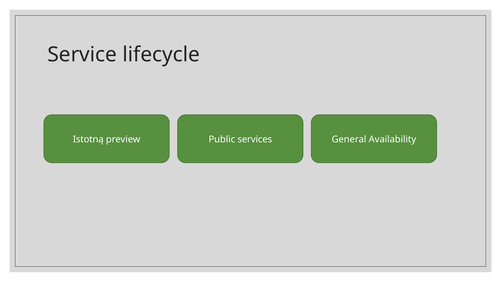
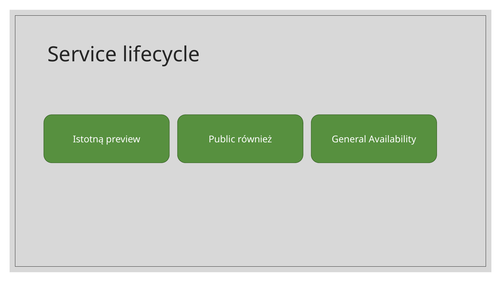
services: services -> również
